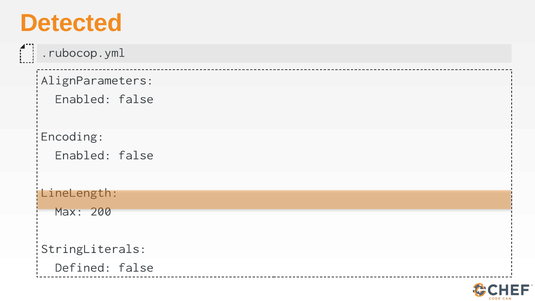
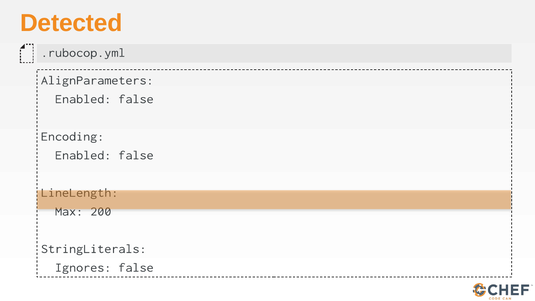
Defined: Defined -> Ignores
